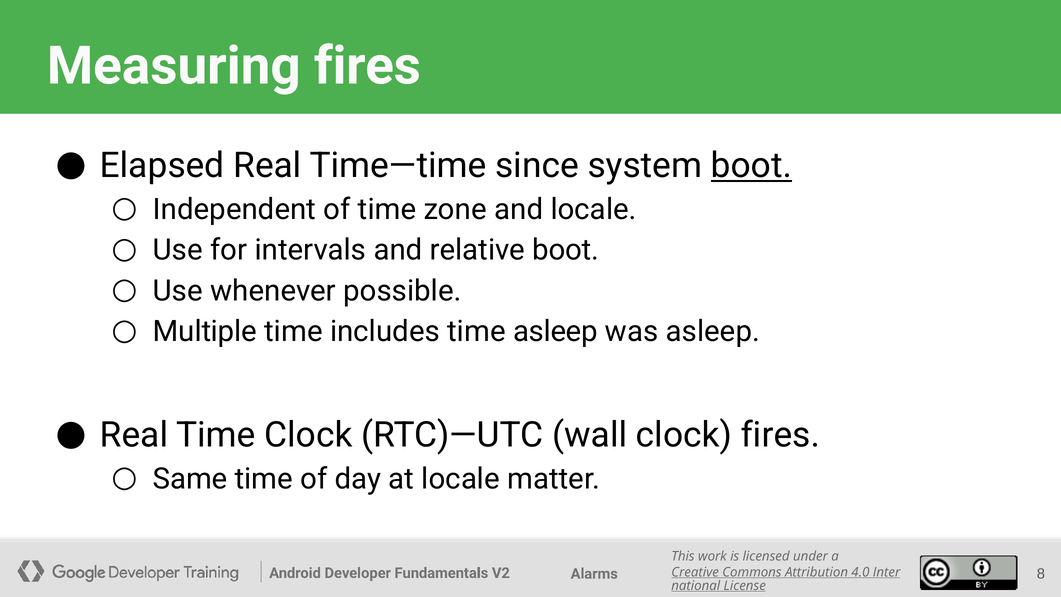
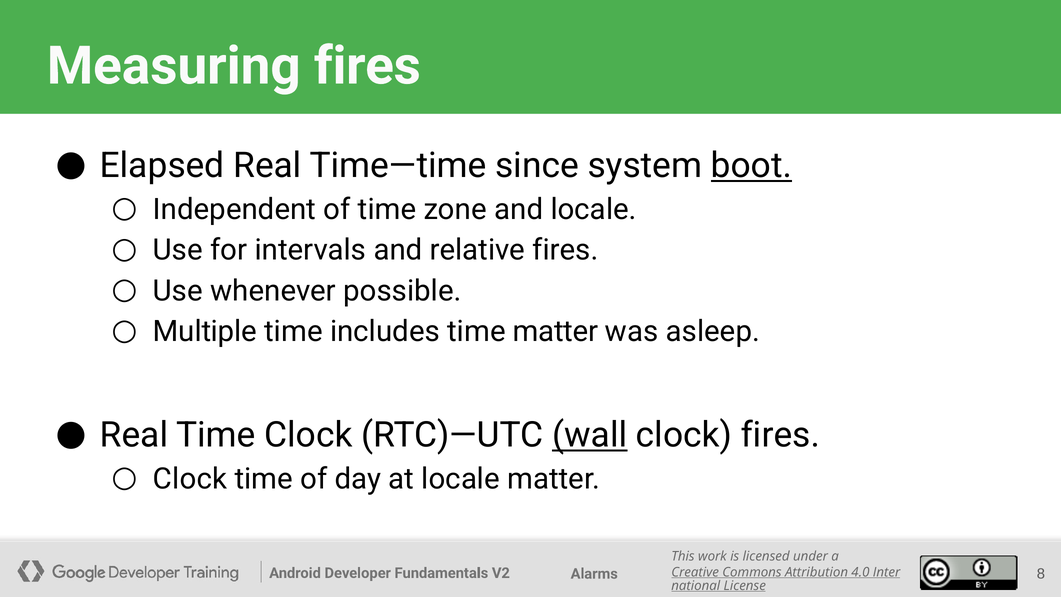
relative boot: boot -> fires
time asleep: asleep -> matter
wall underline: none -> present
Same at (190, 479): Same -> Clock
